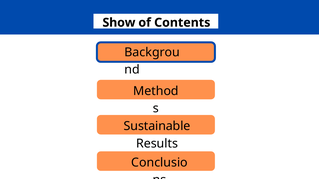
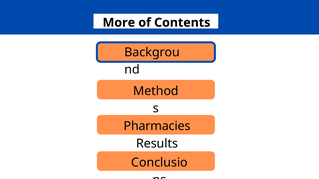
Show: Show -> More
Sustainable: Sustainable -> Pharmacies
